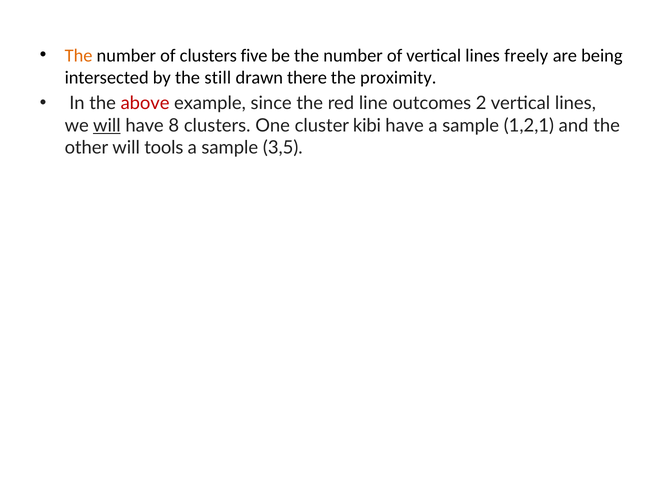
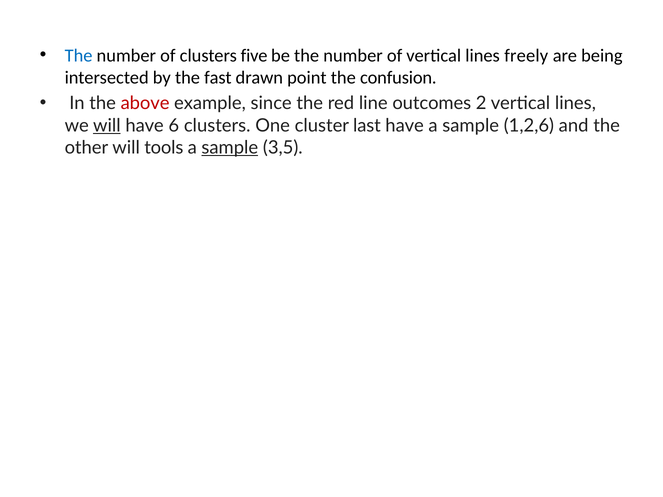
The at (79, 55) colour: orange -> blue
still: still -> fast
there: there -> point
proximity: proximity -> confusion
8: 8 -> 6
kibi: kibi -> last
1,2,1: 1,2,1 -> 1,2,6
sample at (230, 148) underline: none -> present
